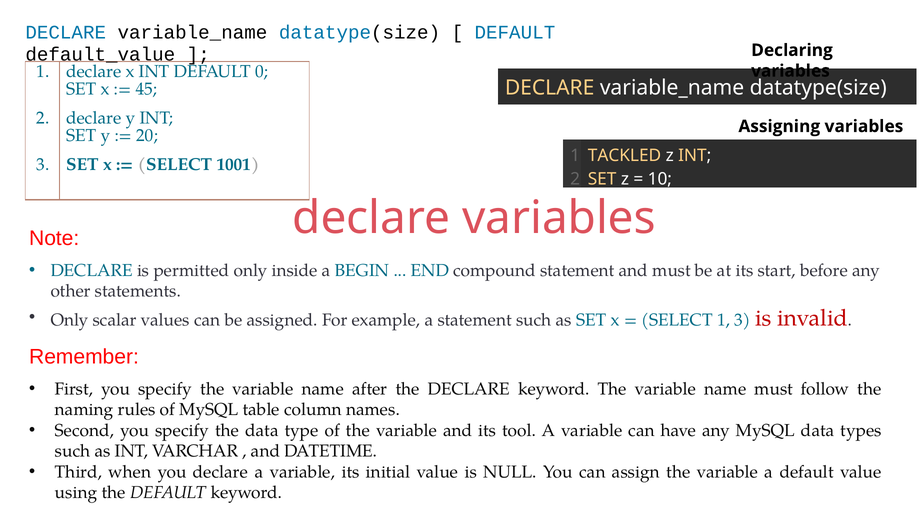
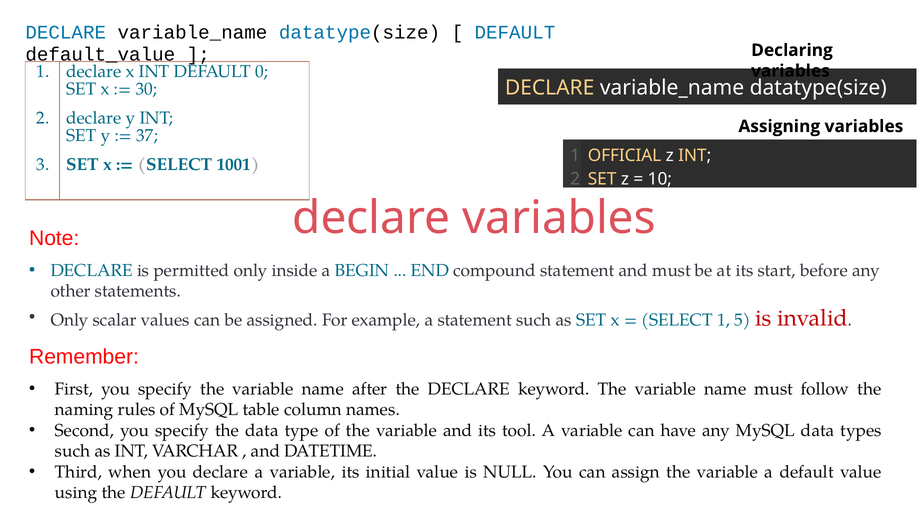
45: 45 -> 30
20: 20 -> 37
TACKLED: TACKLED -> OFFICIAL
1 3: 3 -> 5
